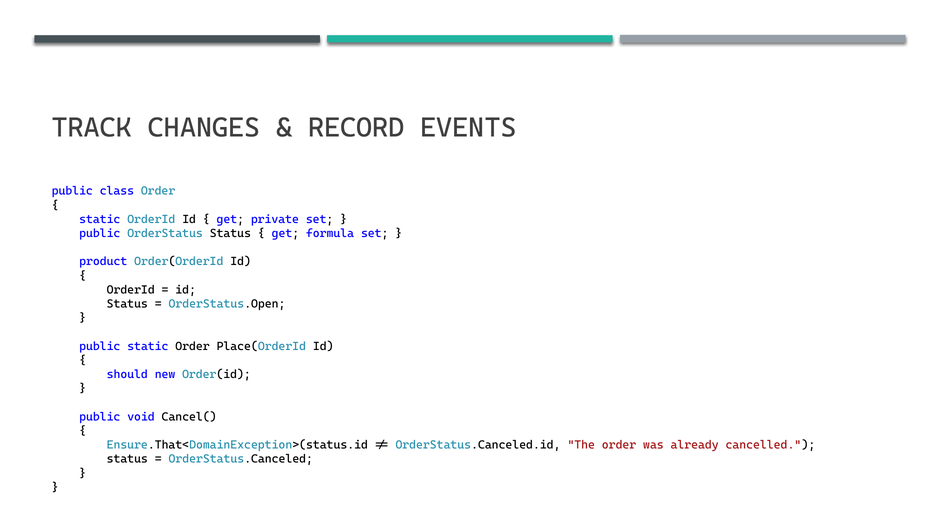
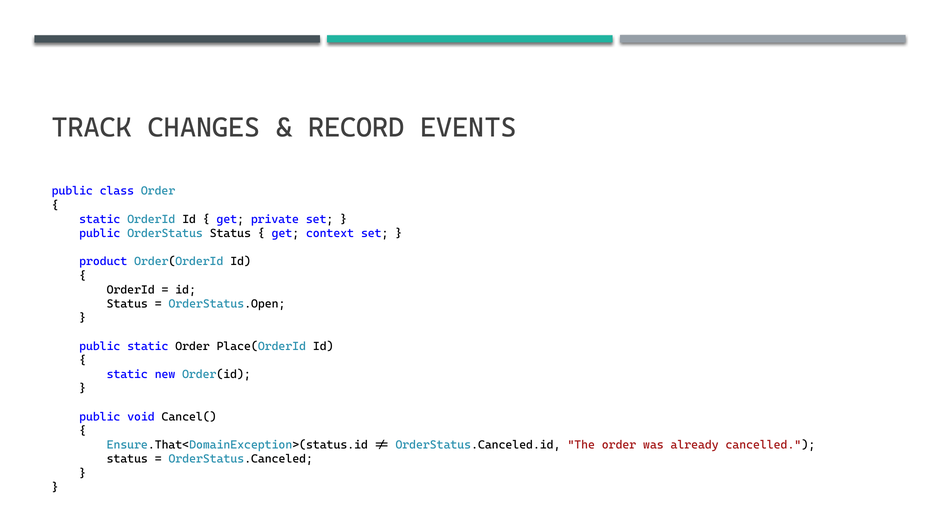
formula: formula -> context
should at (127, 374): should -> static
